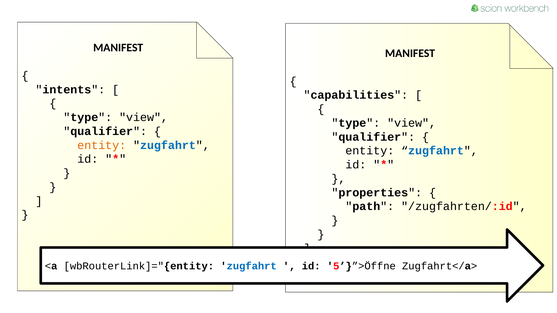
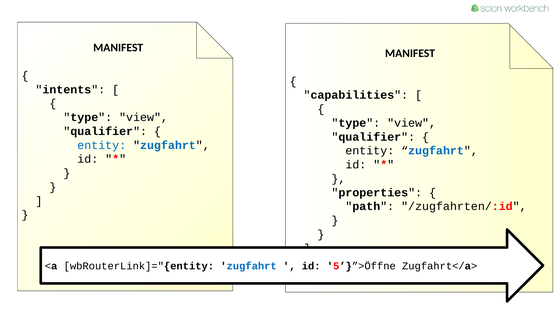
entity at (102, 145) colour: orange -> blue
